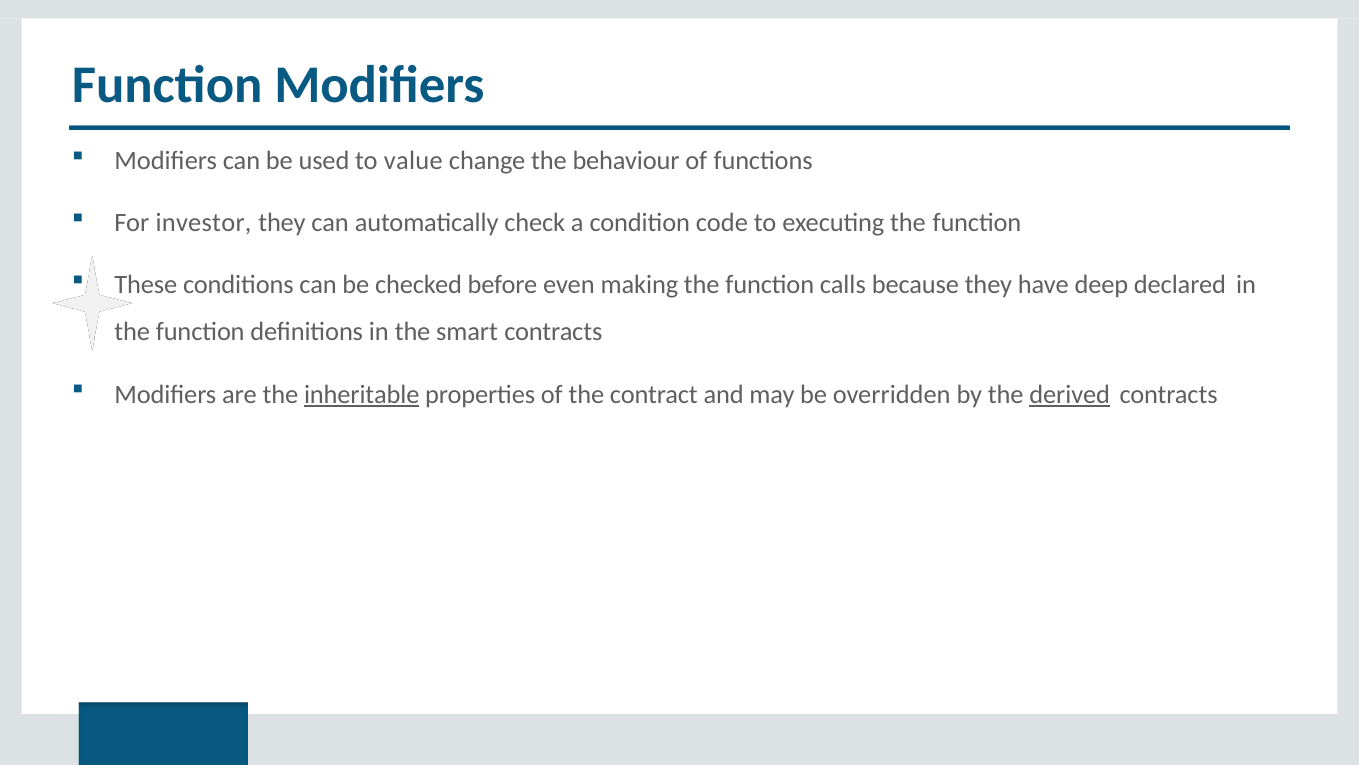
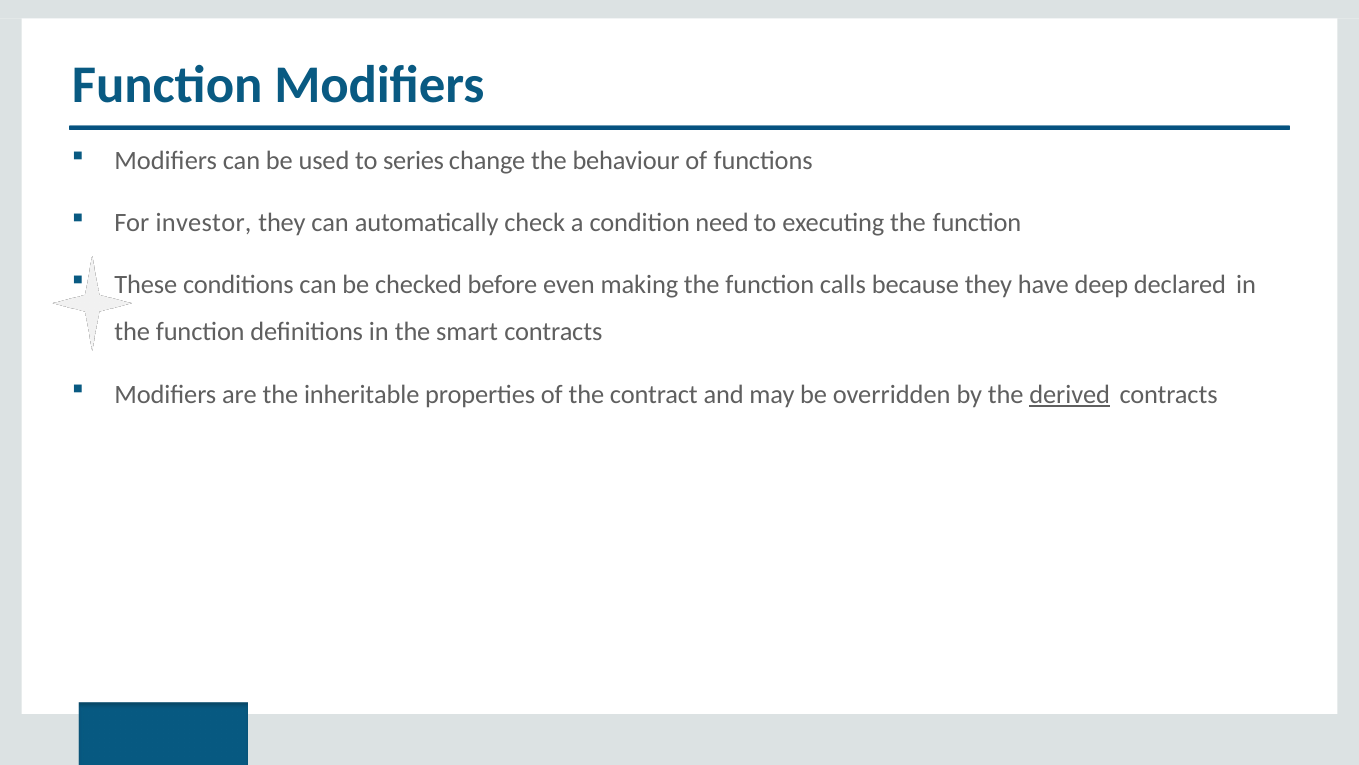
value: value -> series
code: code -> need
inheritable underline: present -> none
